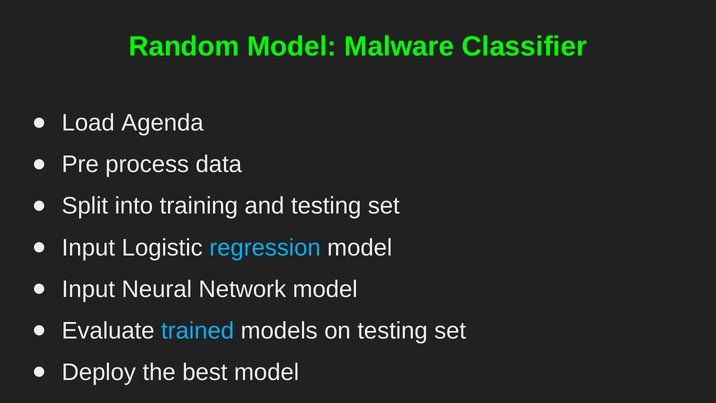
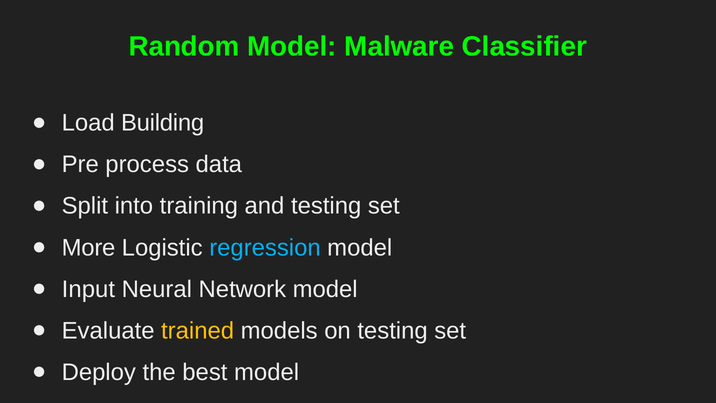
Agenda: Agenda -> Building
Input at (88, 248): Input -> More
trained colour: light blue -> yellow
